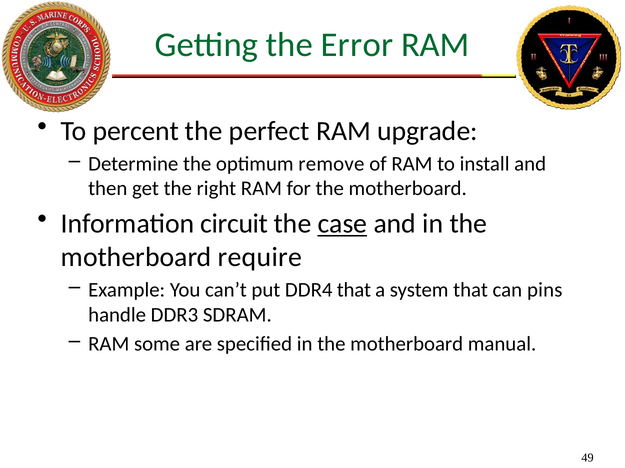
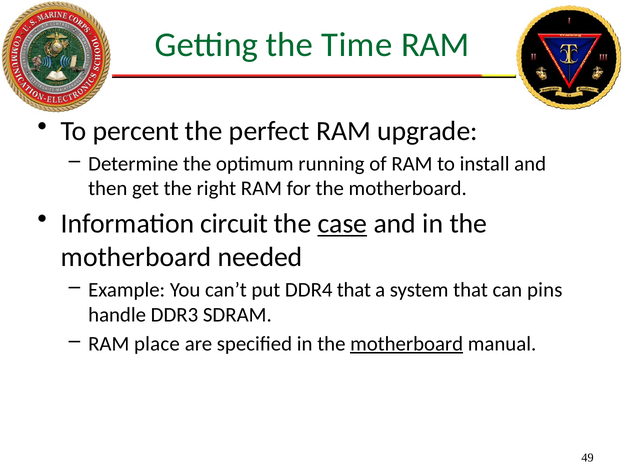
Error: Error -> Time
remove: remove -> running
require: require -> needed
some: some -> place
motherboard at (407, 344) underline: none -> present
